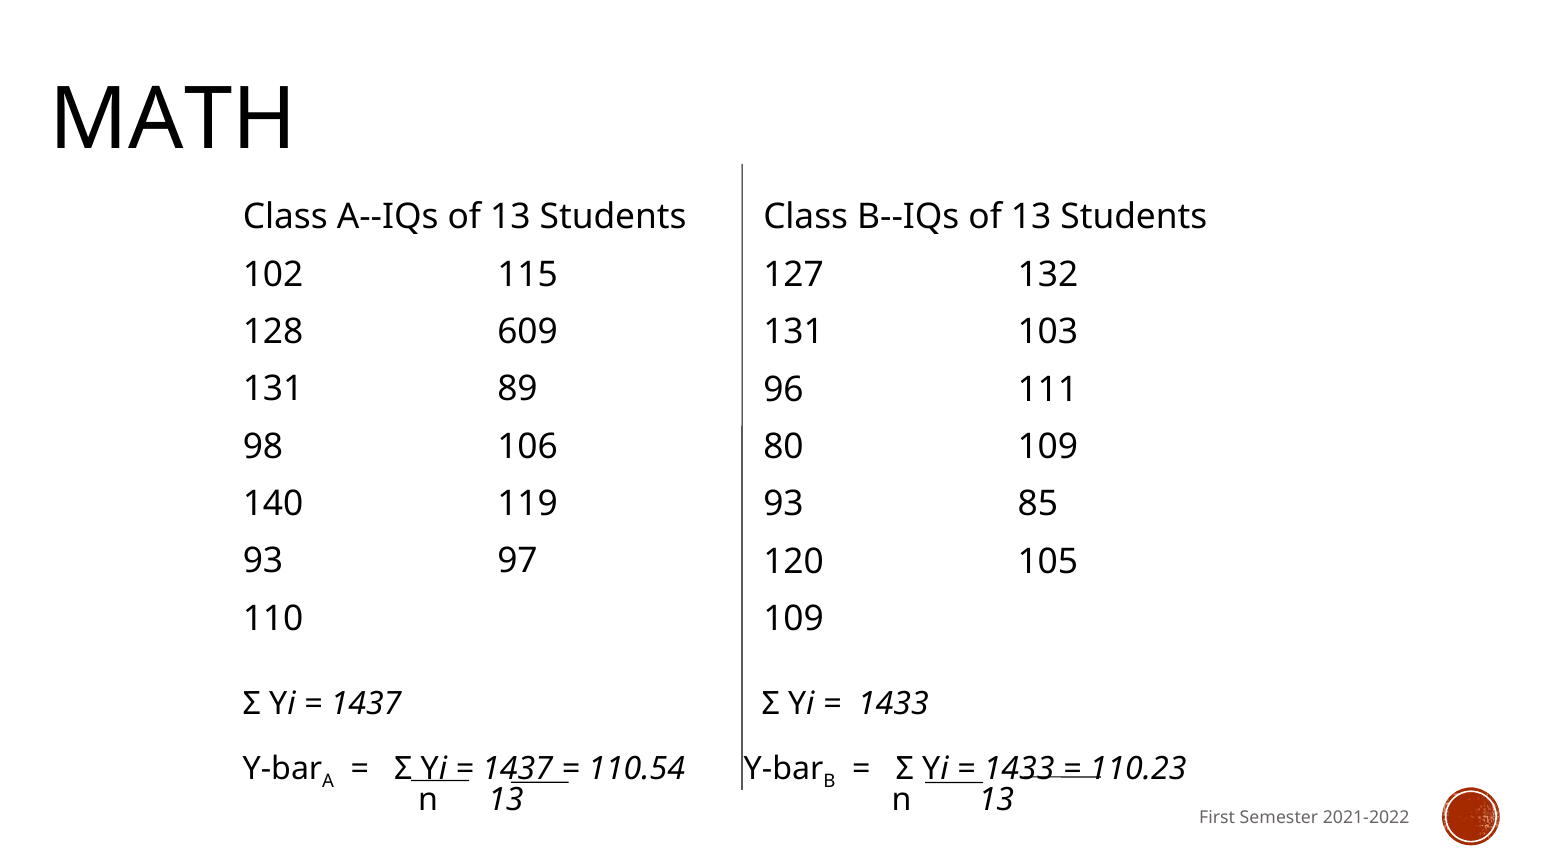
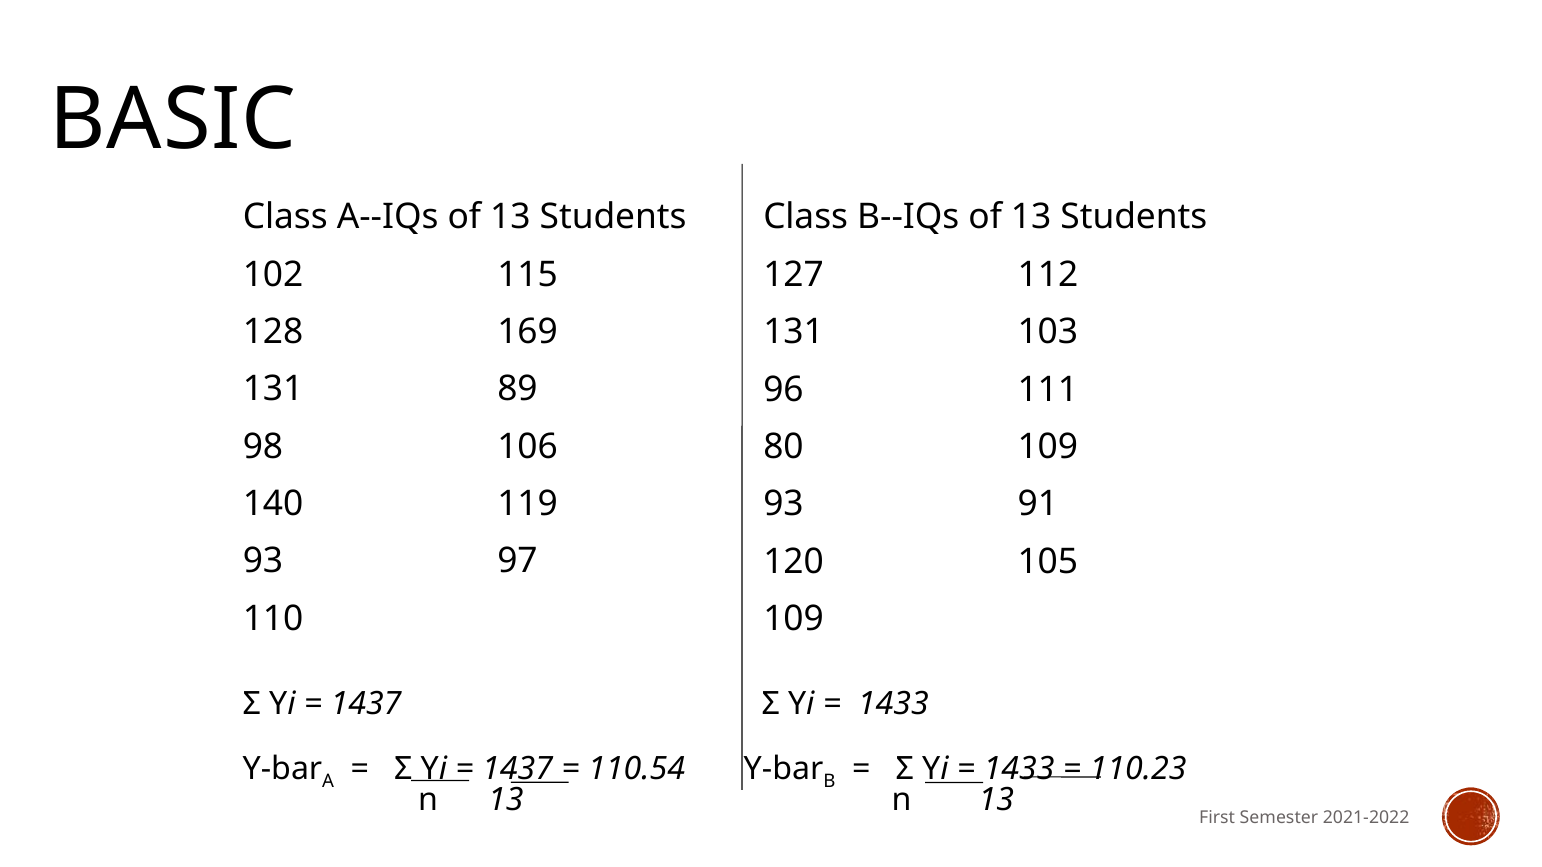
MATH: MATH -> BASIC
132: 132 -> 112
609: 609 -> 169
85: 85 -> 91
